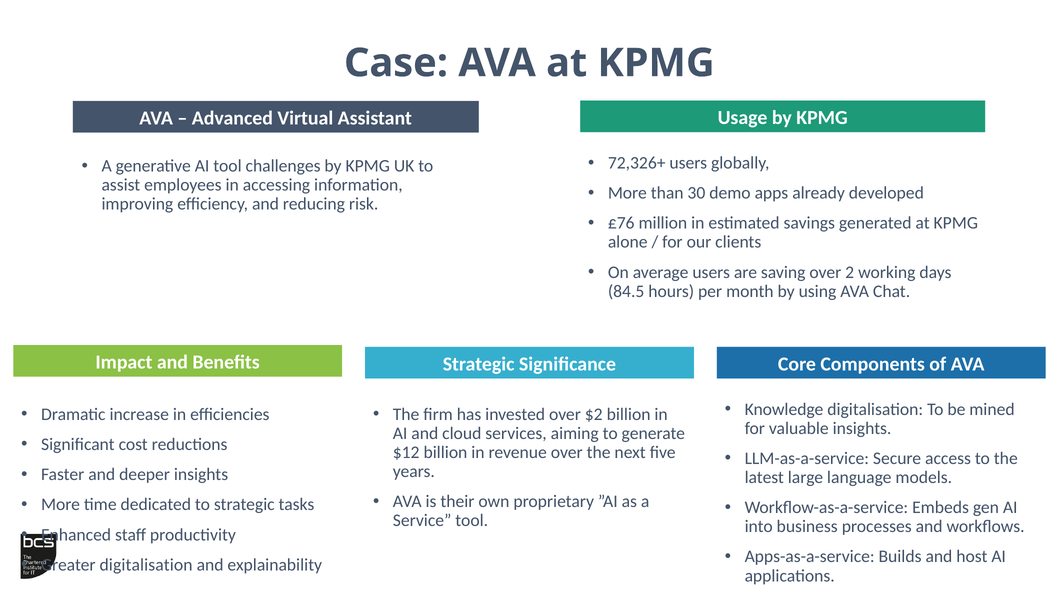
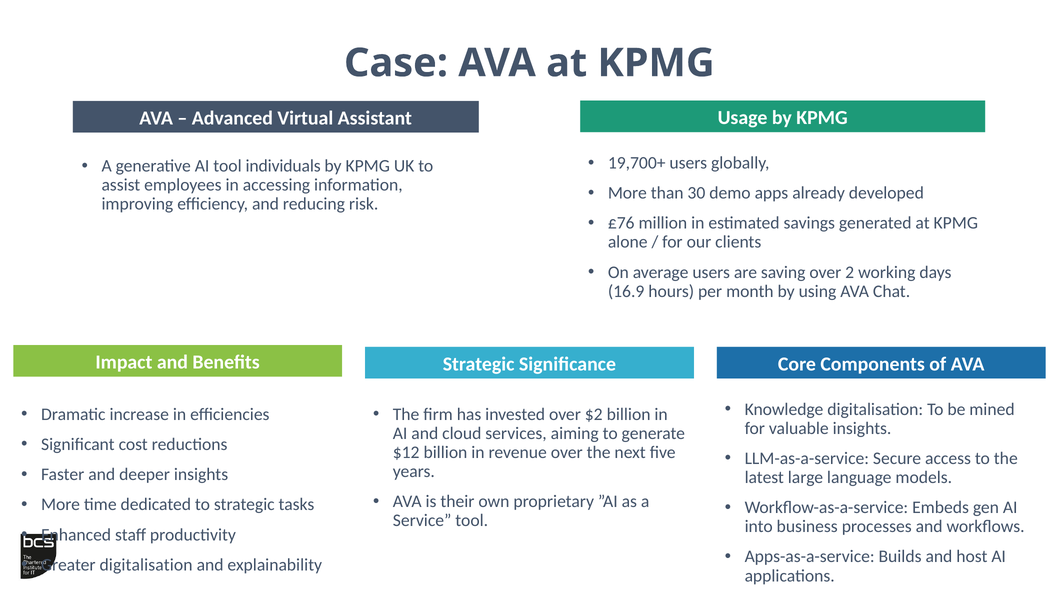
72,326+: 72,326+ -> 19,700+
challenges: challenges -> individuals
84.5: 84.5 -> 16.9
